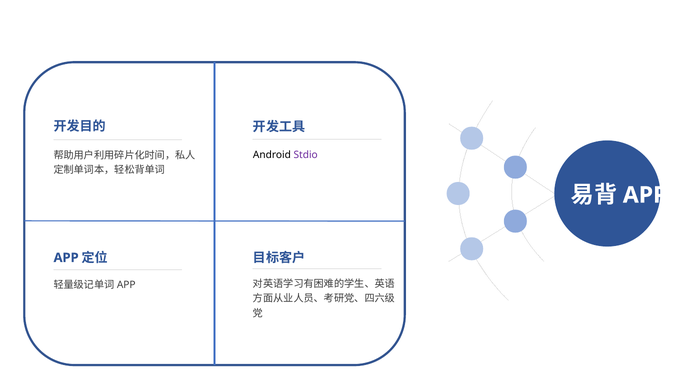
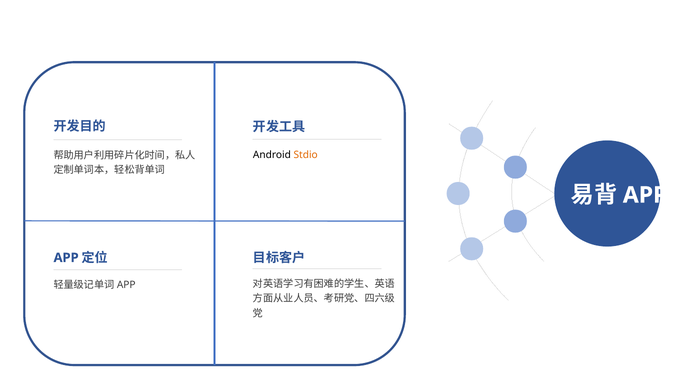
Stdio colour: purple -> orange
